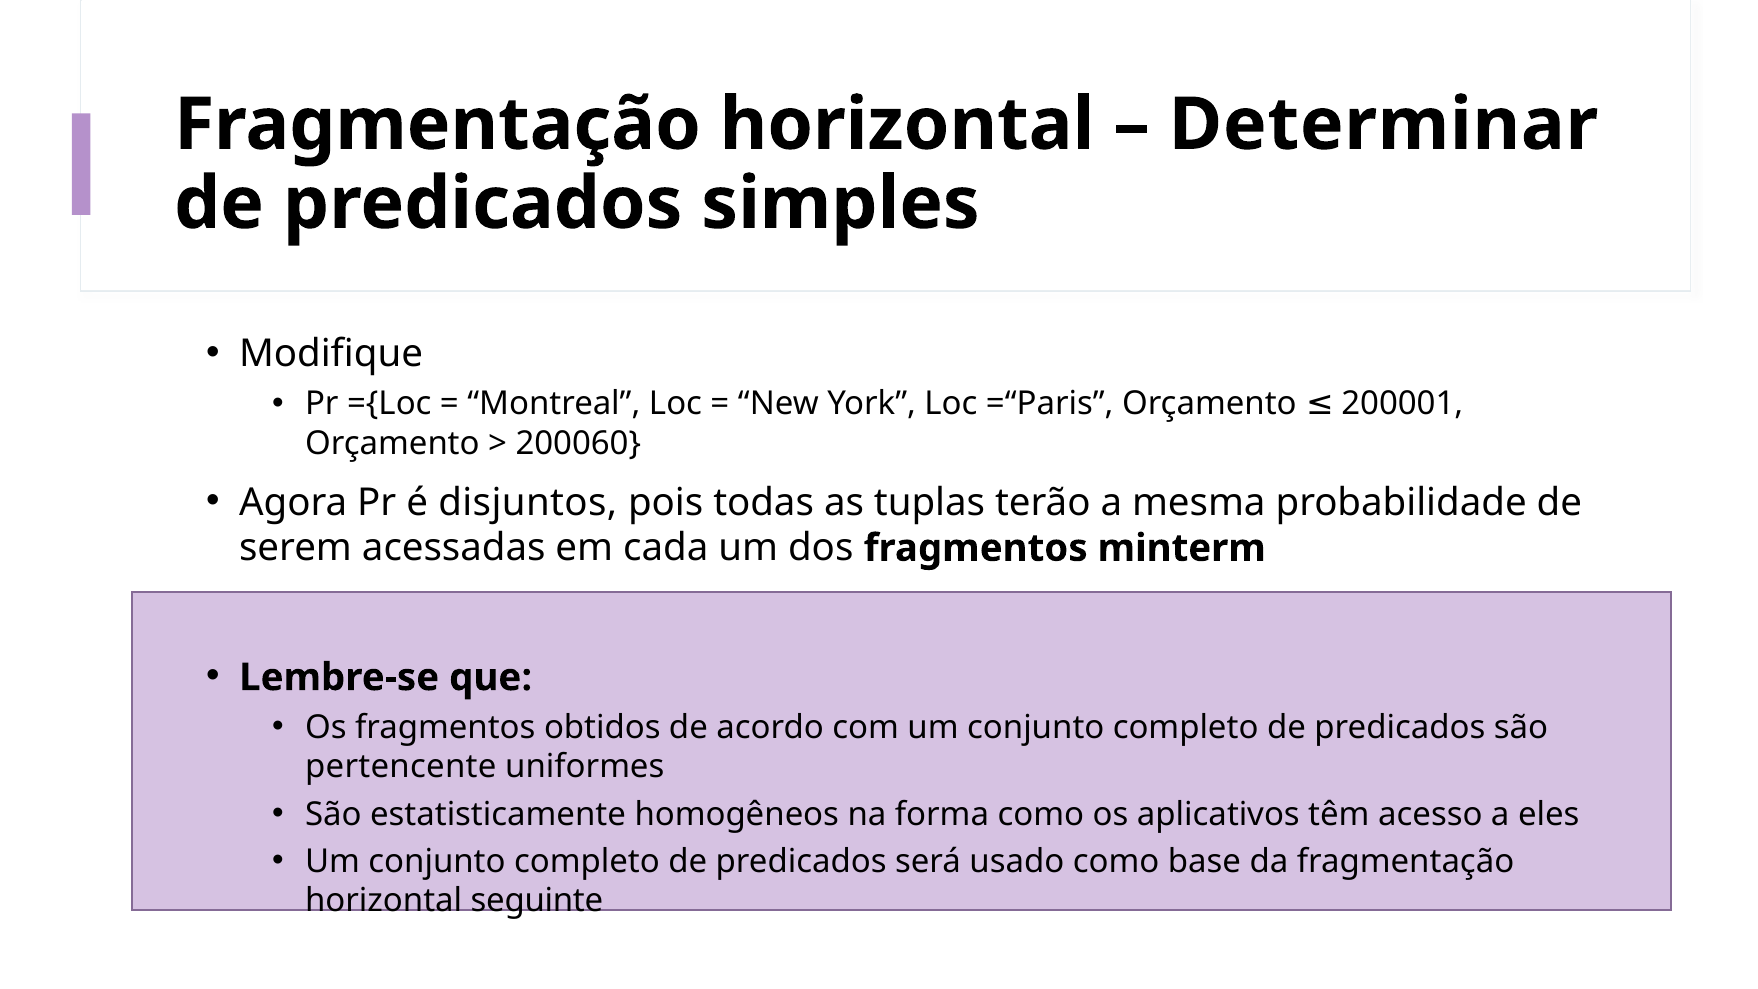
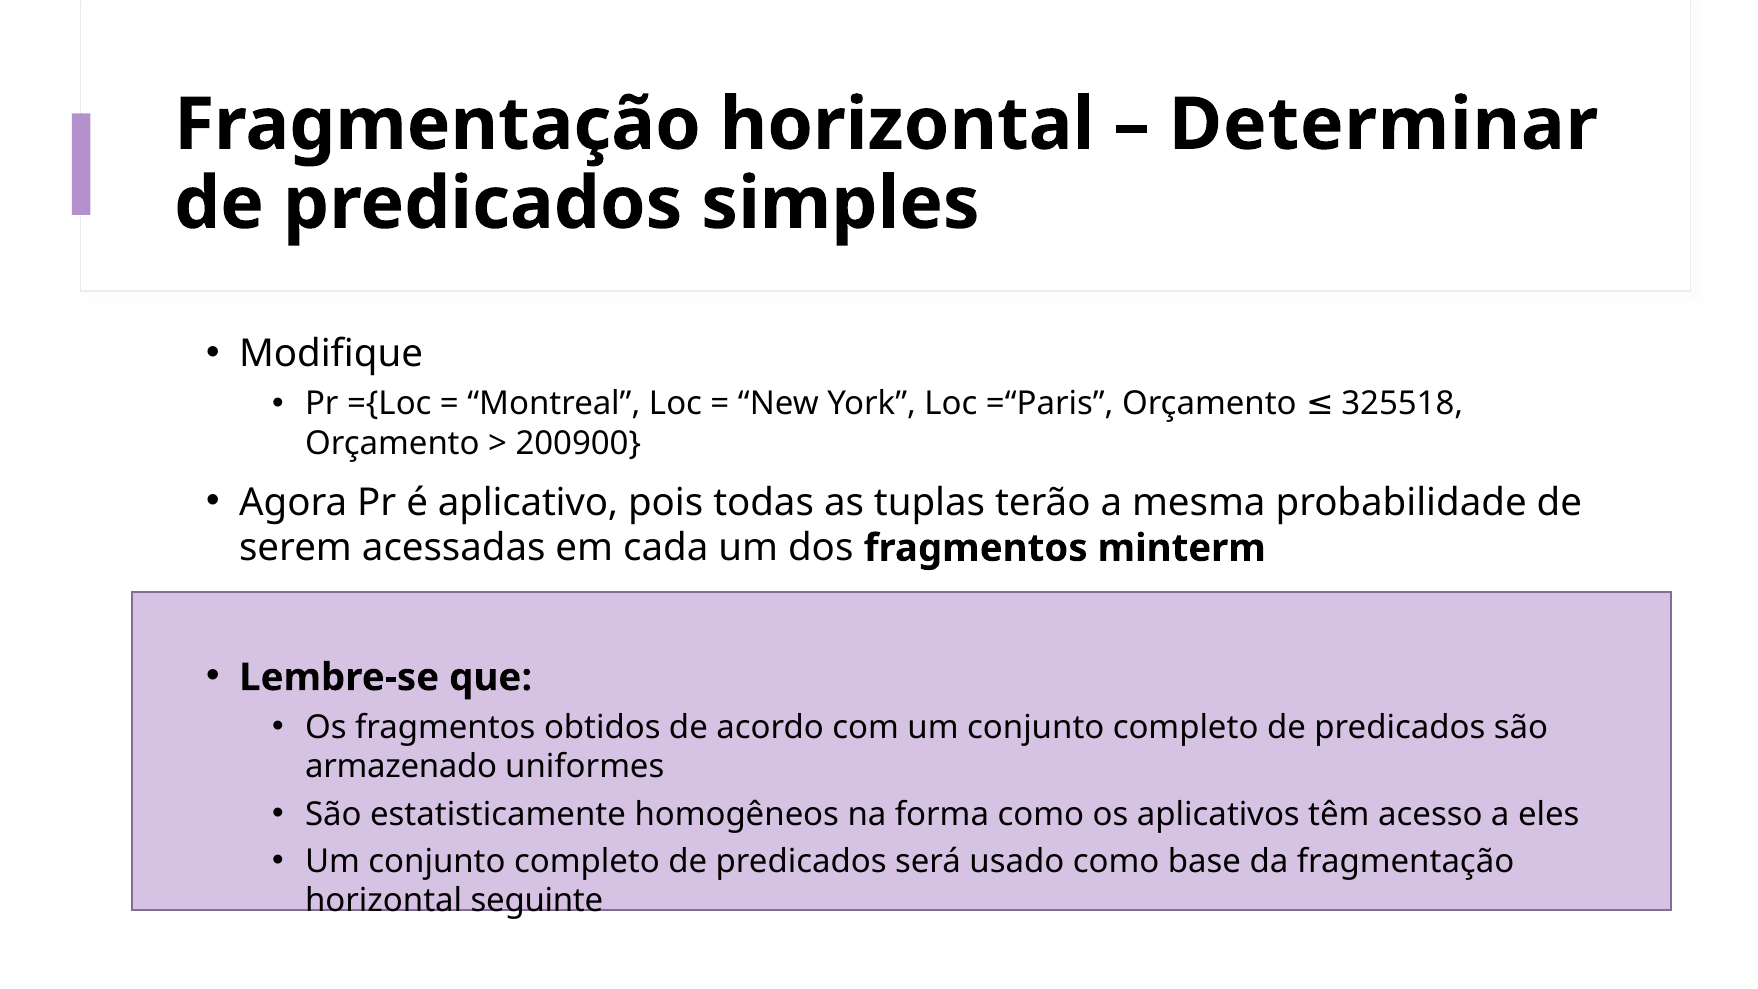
200001: 200001 -> 325518
200060: 200060 -> 200900
disjuntos: disjuntos -> aplicativo
pertencente: pertencente -> armazenado
